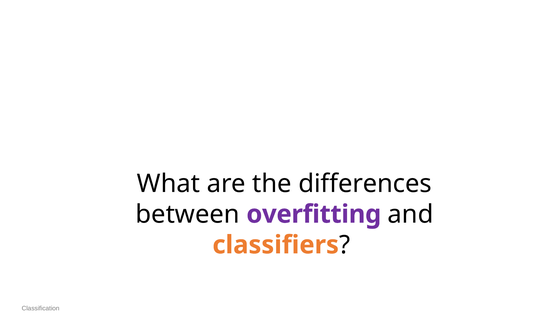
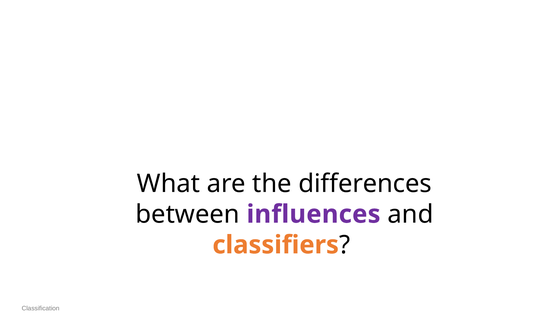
overfitting: overfitting -> influences
